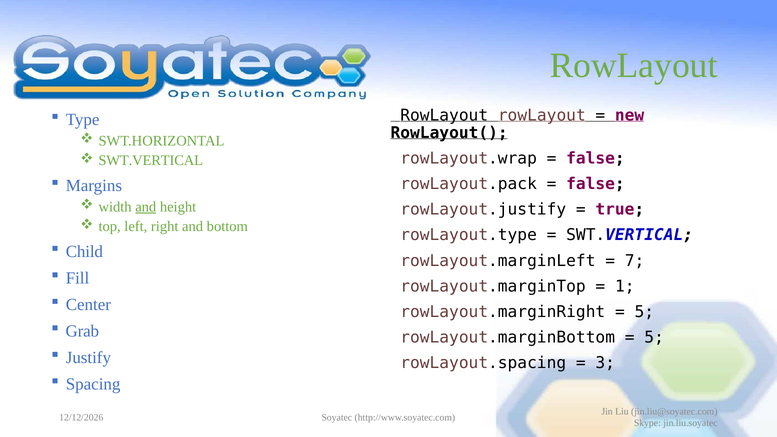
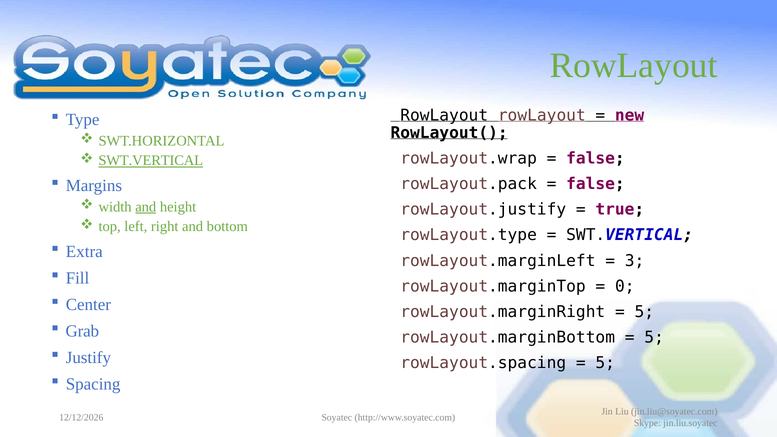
SWT.VERTICAL at (151, 161) underline: none -> present
Child: Child -> Extra
7: 7 -> 3
1: 1 -> 0
3 at (605, 363): 3 -> 5
